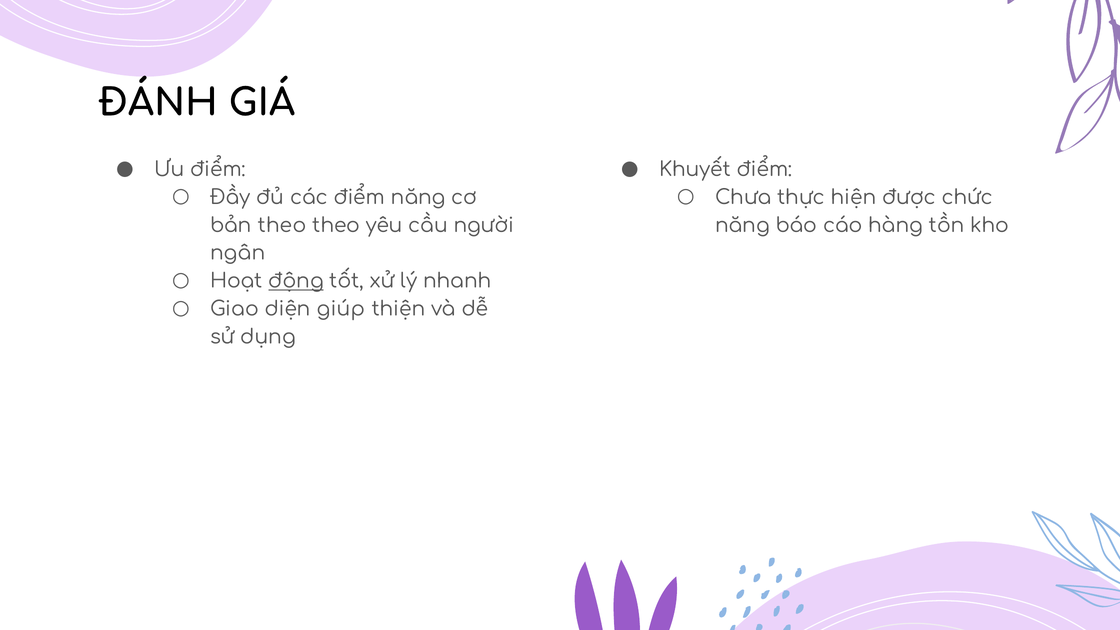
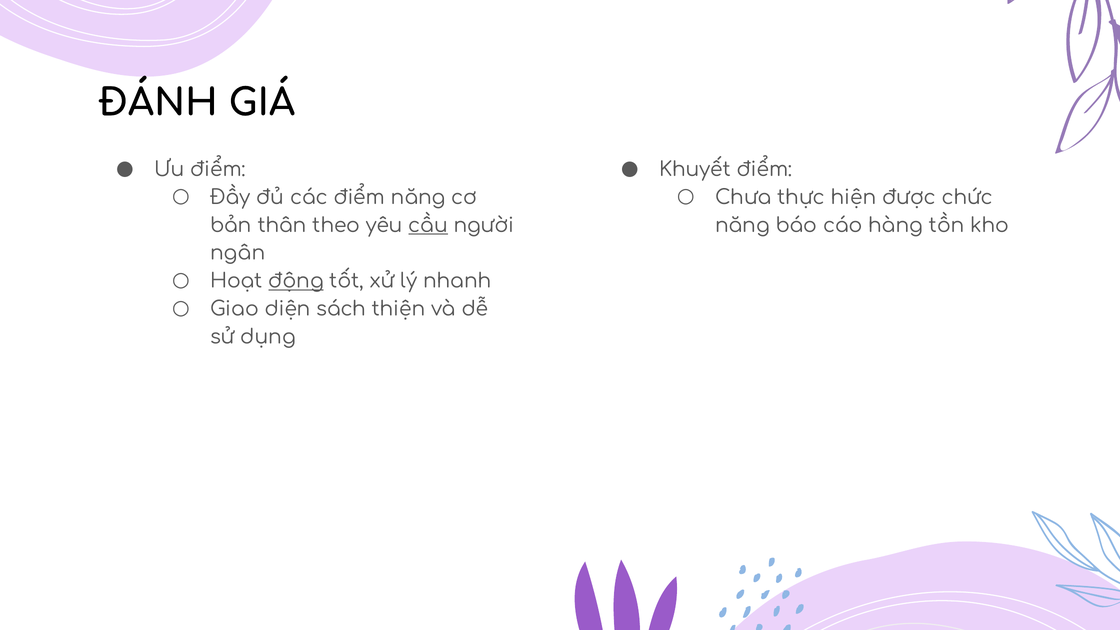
bản theo: theo -> thân
cầu underline: none -> present
giúp: giúp -> sách
